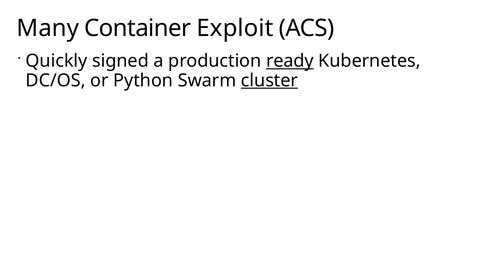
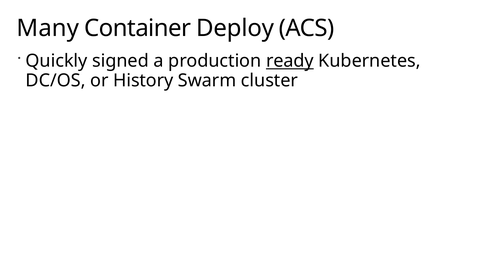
Exploit: Exploit -> Deploy
Python: Python -> History
cluster underline: present -> none
